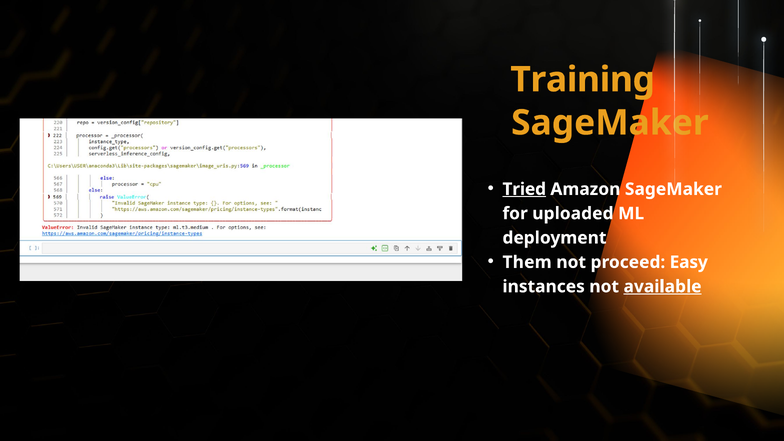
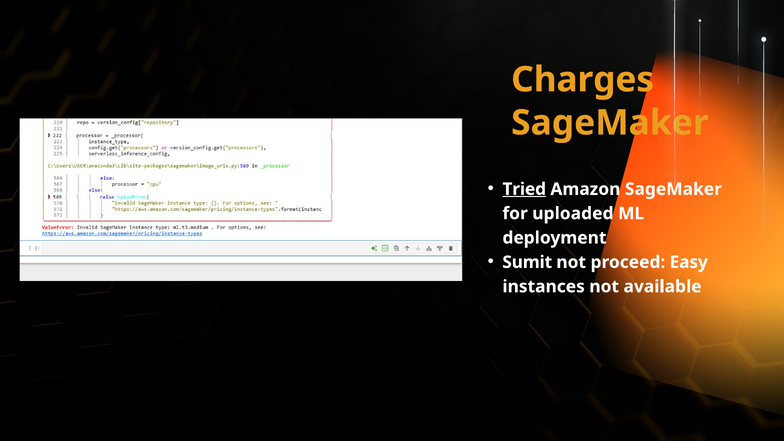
Training: Training -> Charges
Them: Them -> Sumit
available underline: present -> none
